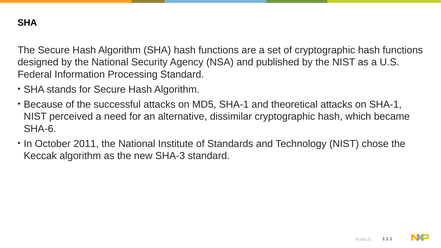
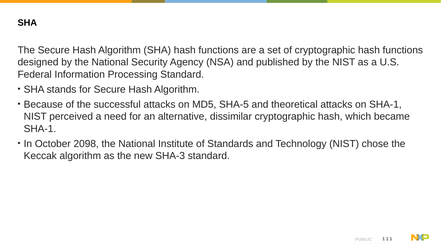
MD5 SHA-1: SHA-1 -> SHA-5
SHA-6 at (40, 129): SHA-6 -> SHA-1
2011: 2011 -> 2098
